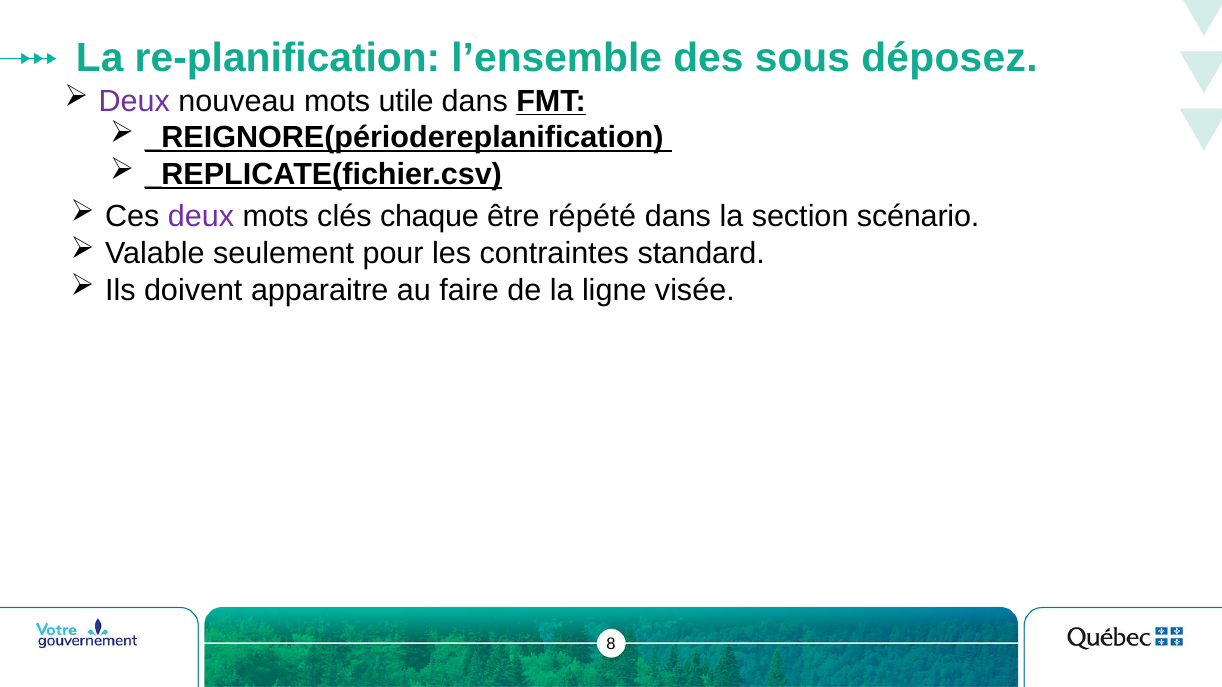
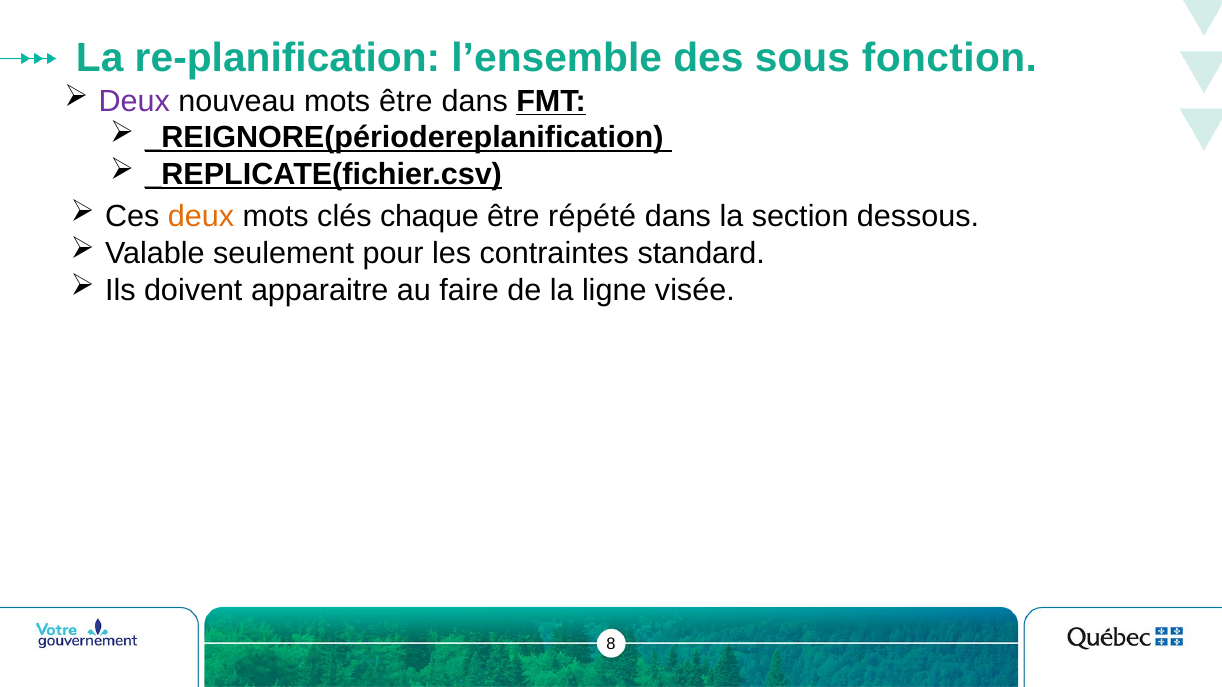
déposez: déposez -> fonction
mots utile: utile -> être
deux at (201, 217) colour: purple -> orange
scénario: scénario -> dessous
